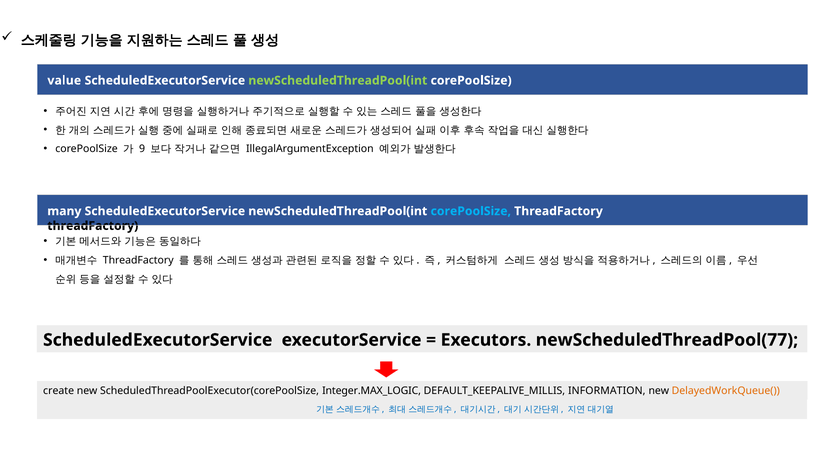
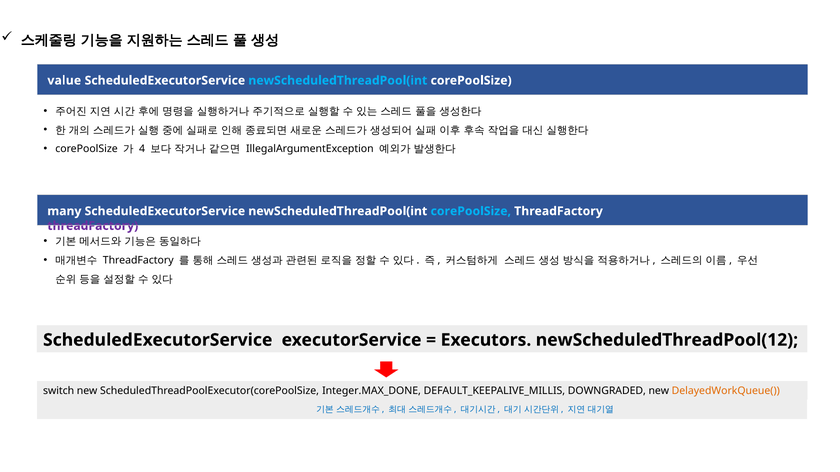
newScheduledThreadPool(int at (338, 81) colour: light green -> light blue
9: 9 -> 4
threadFactory at (93, 226) colour: black -> purple
newScheduledThreadPool(77: newScheduledThreadPool(77 -> newScheduledThreadPool(12
create: create -> switch
Integer.MAX_LOGIC: Integer.MAX_LOGIC -> Integer.MAX_DONE
INFORMATION: INFORMATION -> DOWNGRADED
